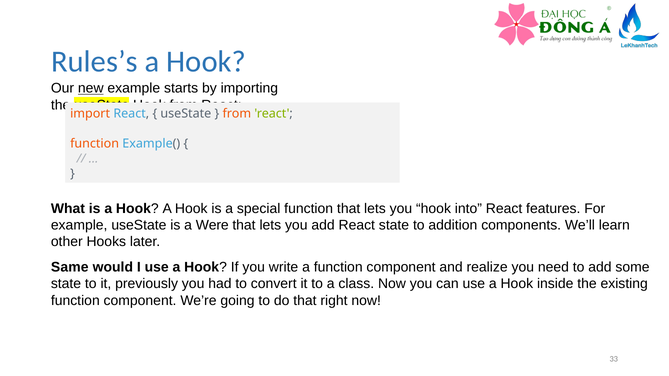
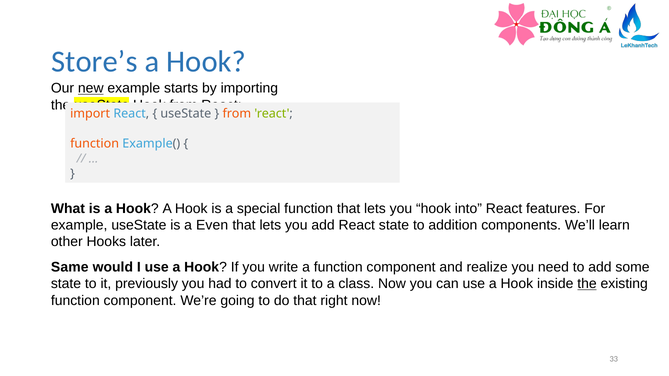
Rules’s: Rules’s -> Store’s
Were: Were -> Even
the at (587, 284) underline: none -> present
